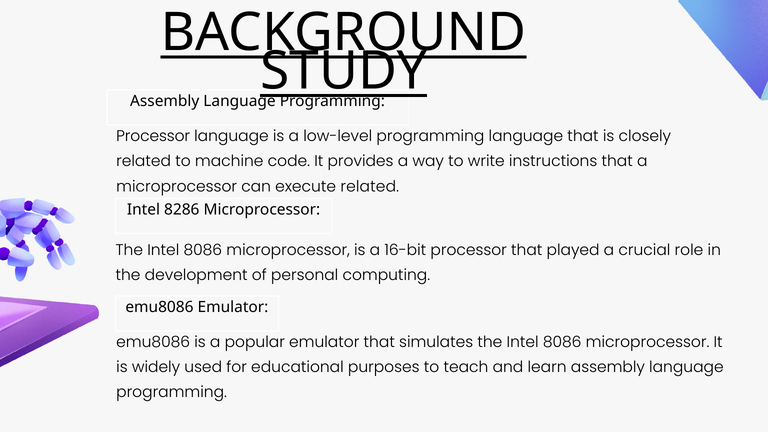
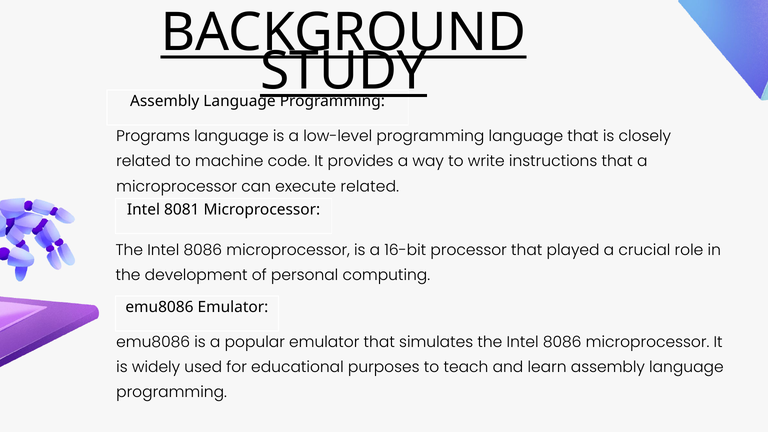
Processor at (153, 136): Processor -> Programs
8286: 8286 -> 8081
